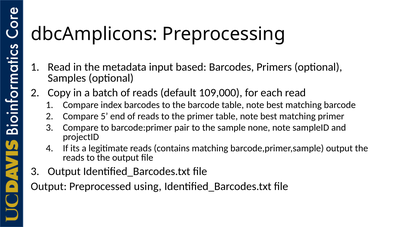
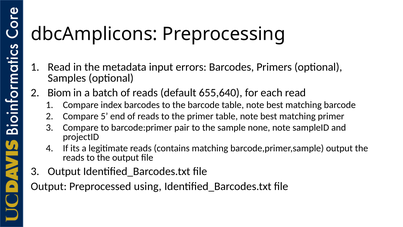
based: based -> errors
Copy: Copy -> Biom
109,000: 109,000 -> 655,640
